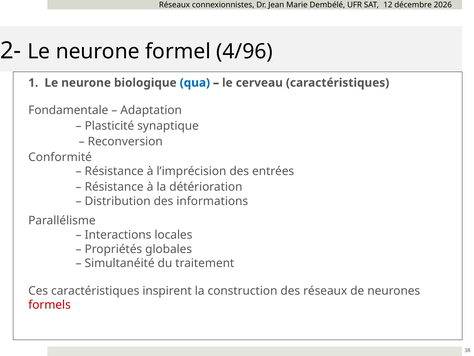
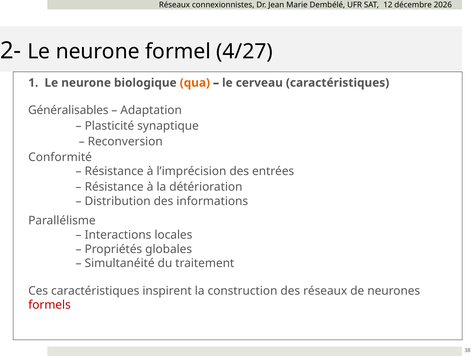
4/96: 4/96 -> 4/27
qua colour: blue -> orange
Fondamentale: Fondamentale -> Généralisables
